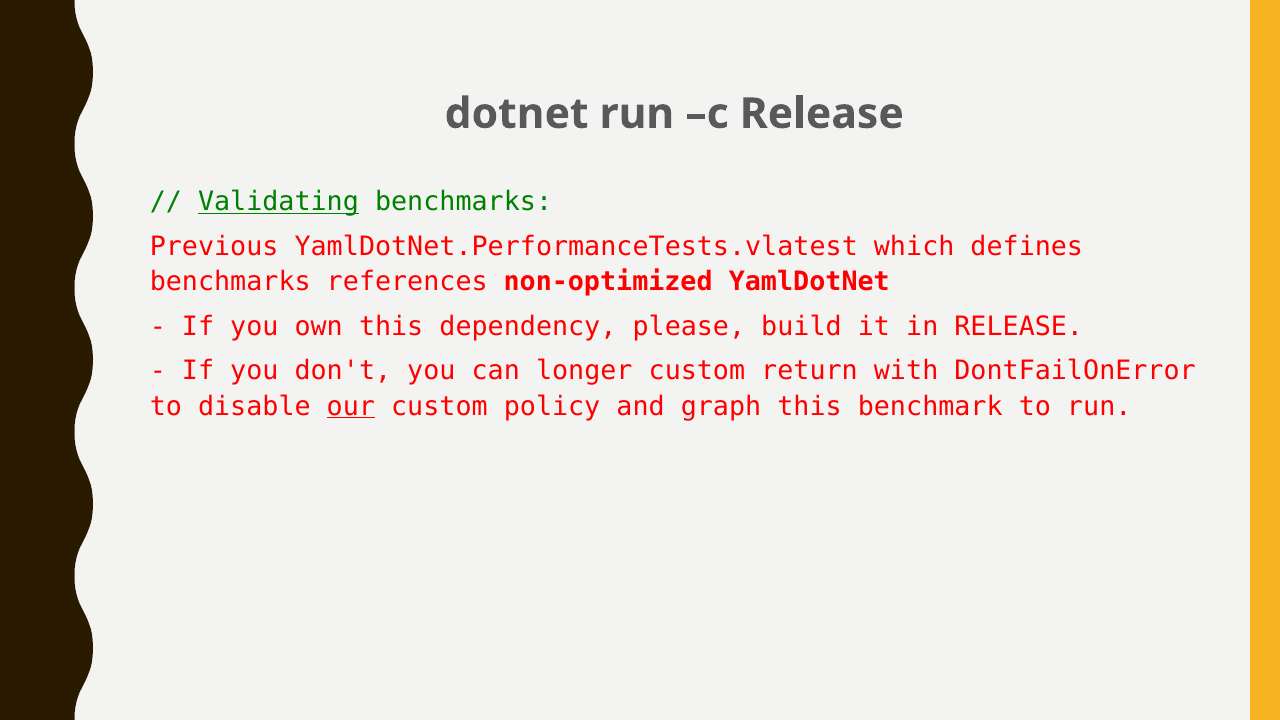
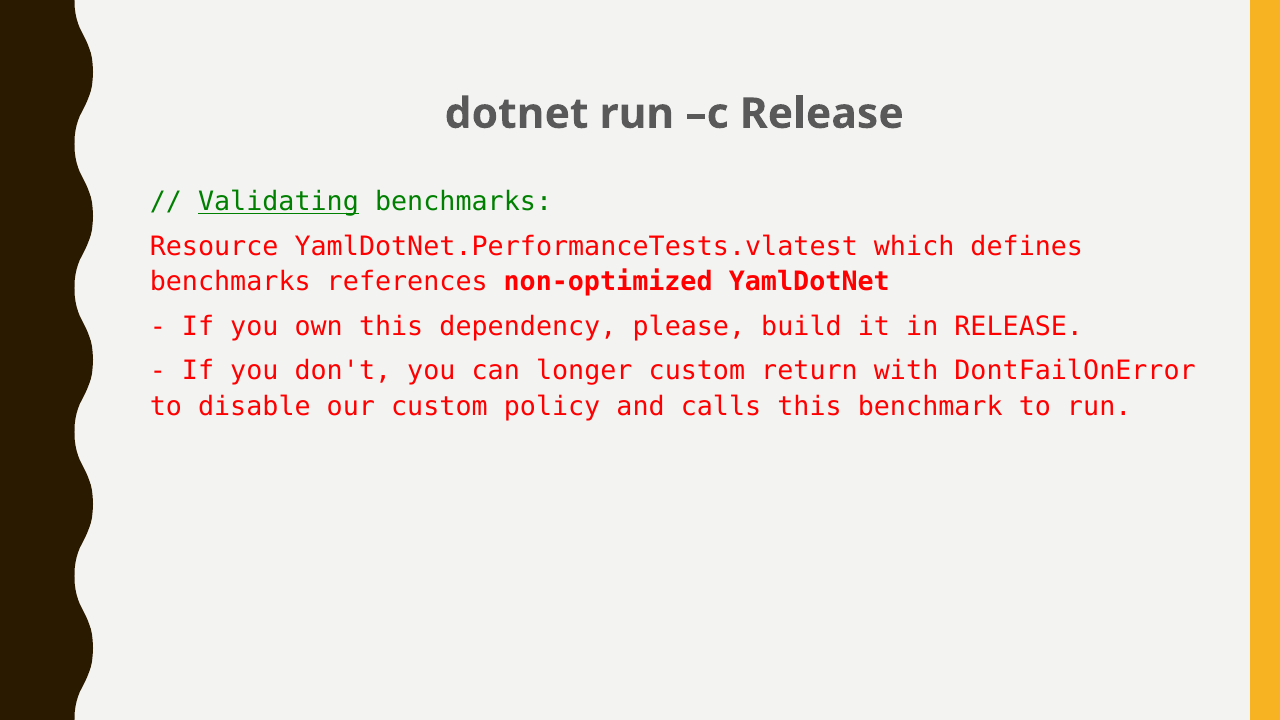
Previous: Previous -> Resource
our underline: present -> none
graph: graph -> calls
